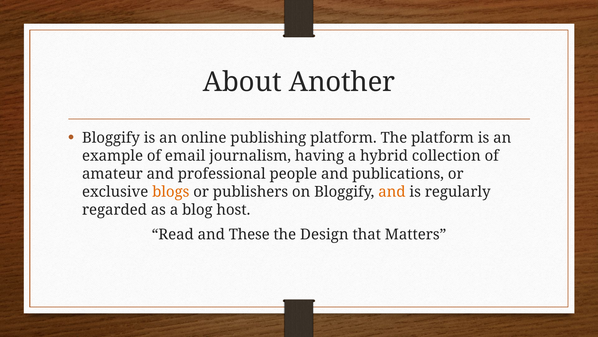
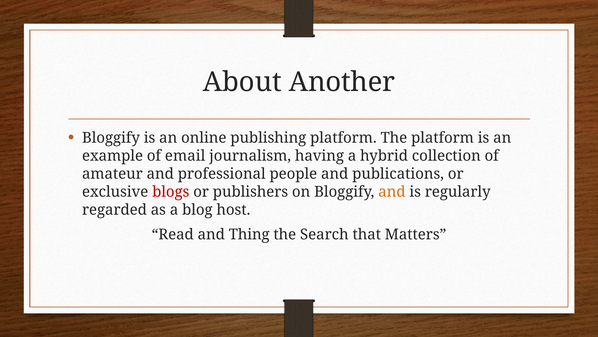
blogs colour: orange -> red
These: These -> Thing
Design: Design -> Search
